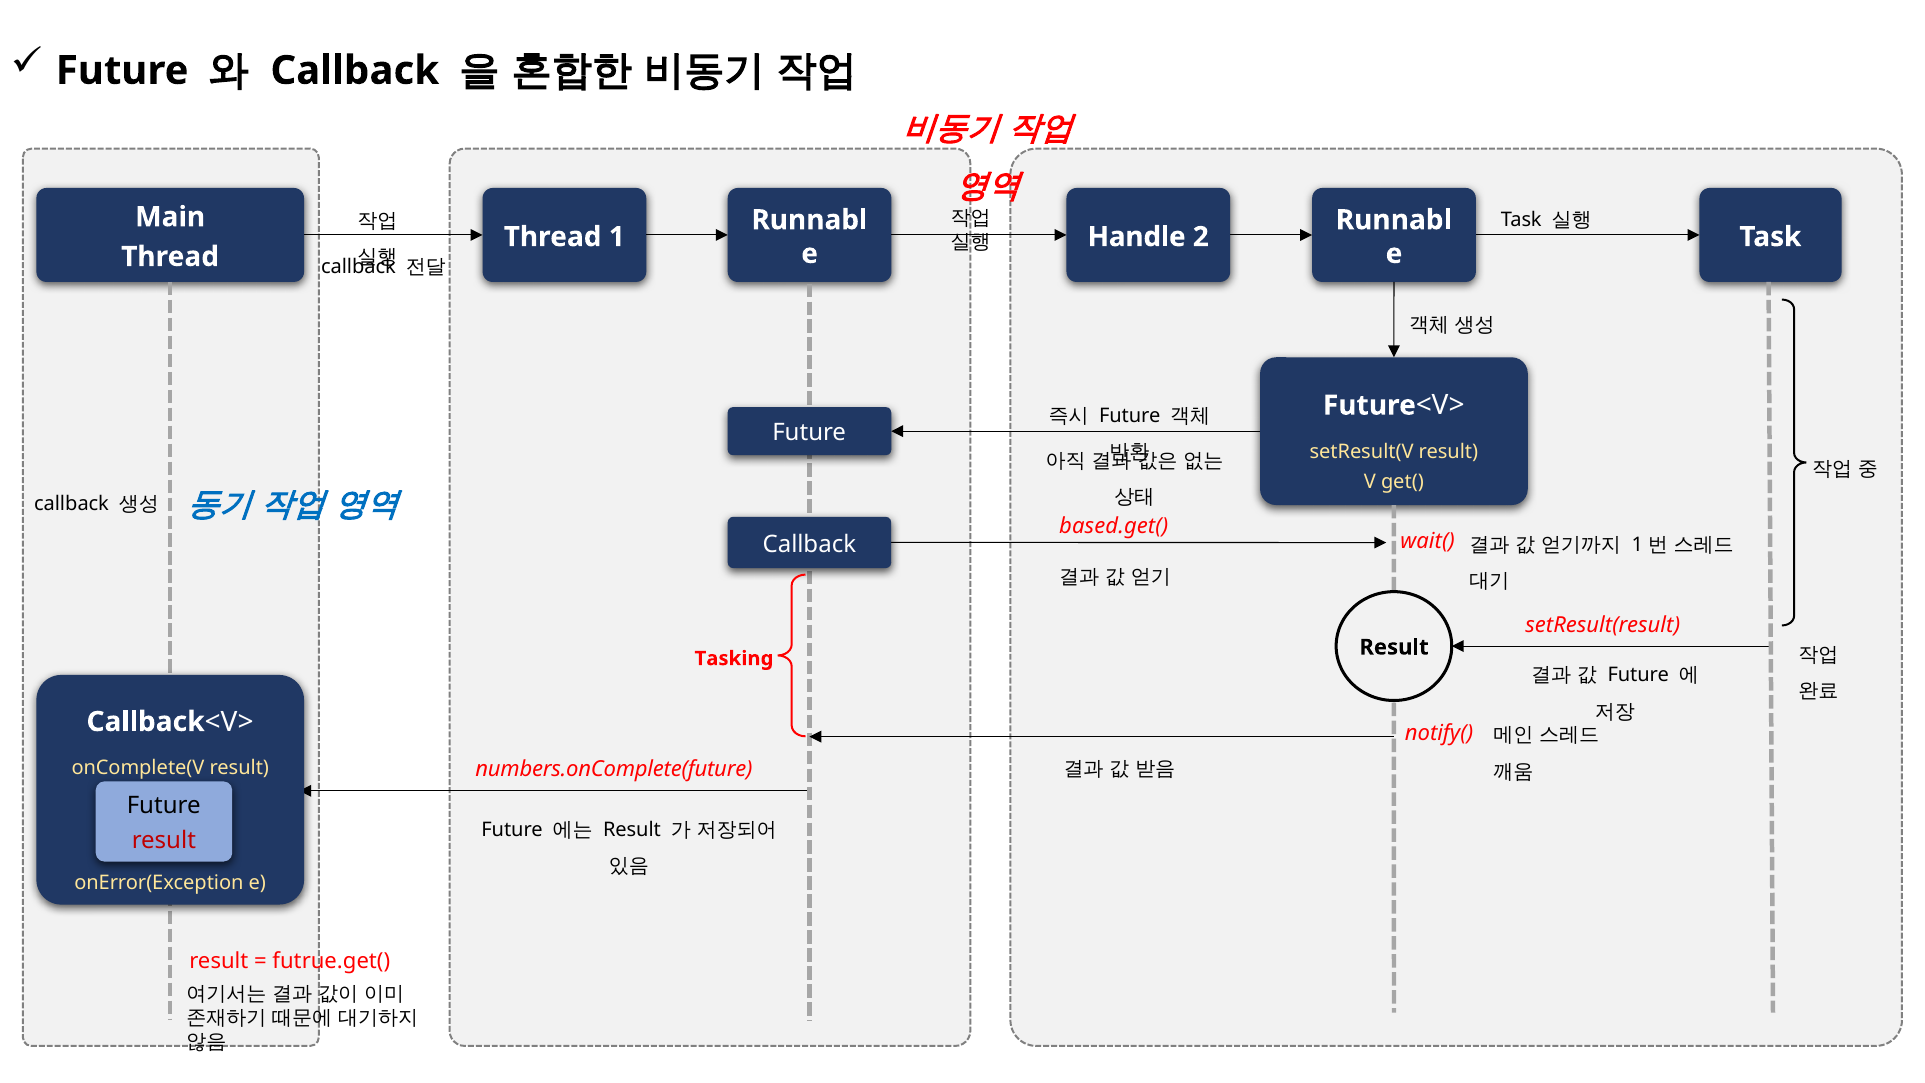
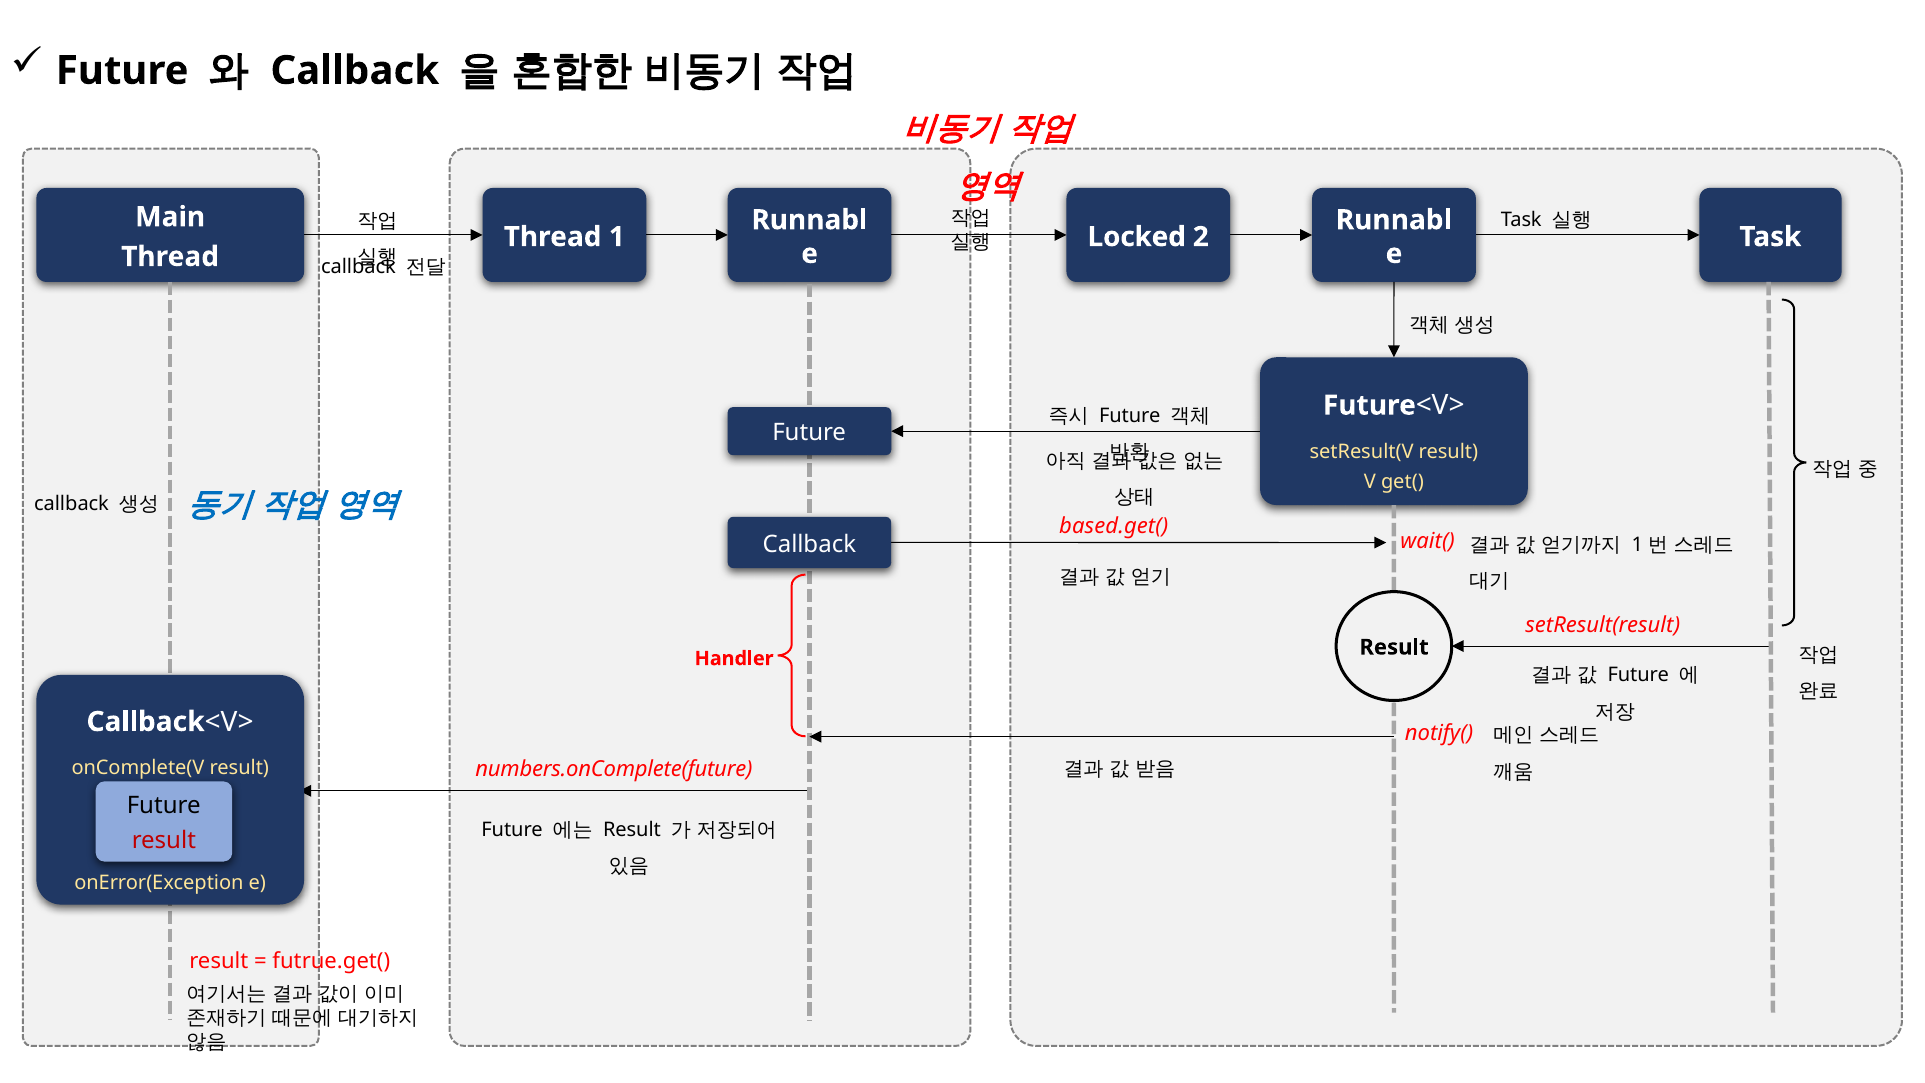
Handle: Handle -> Locked
Tasking: Tasking -> Handler
